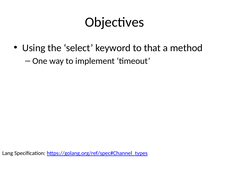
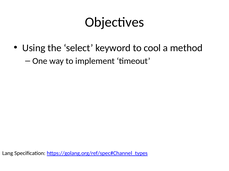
that: that -> cool
